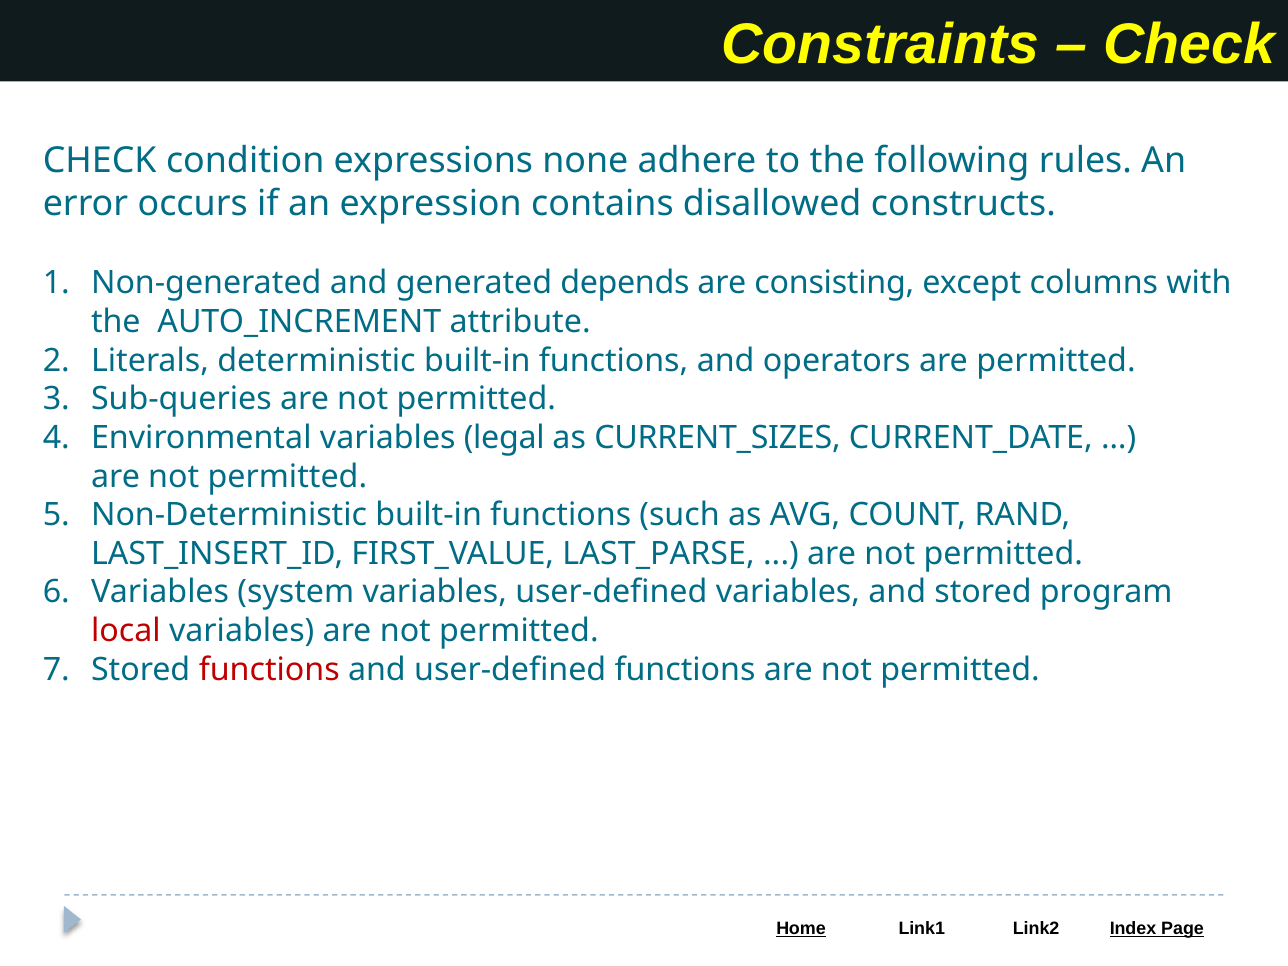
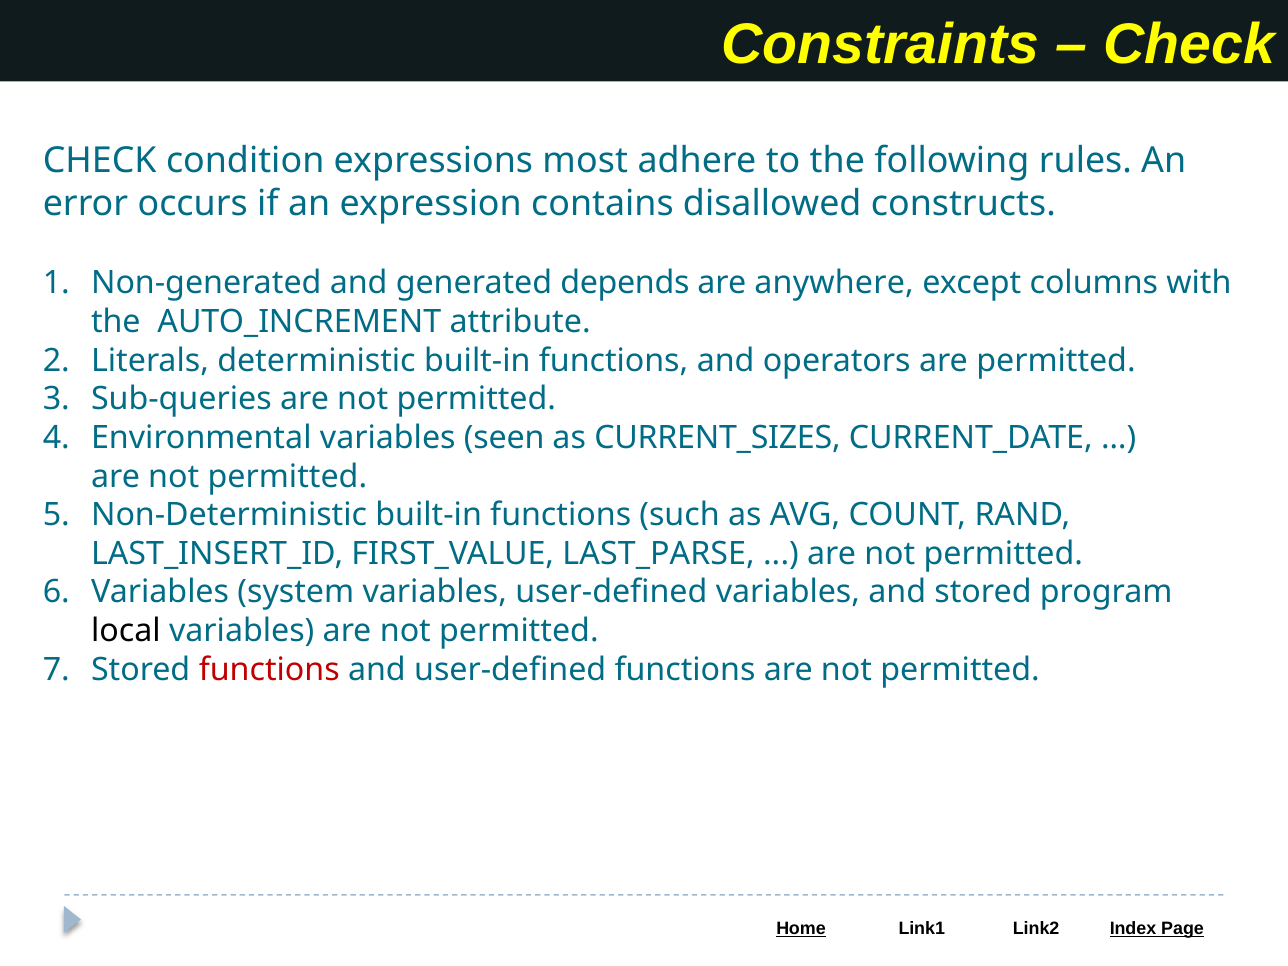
none: none -> most
consisting: consisting -> anywhere
legal: legal -> seen
local colour: red -> black
